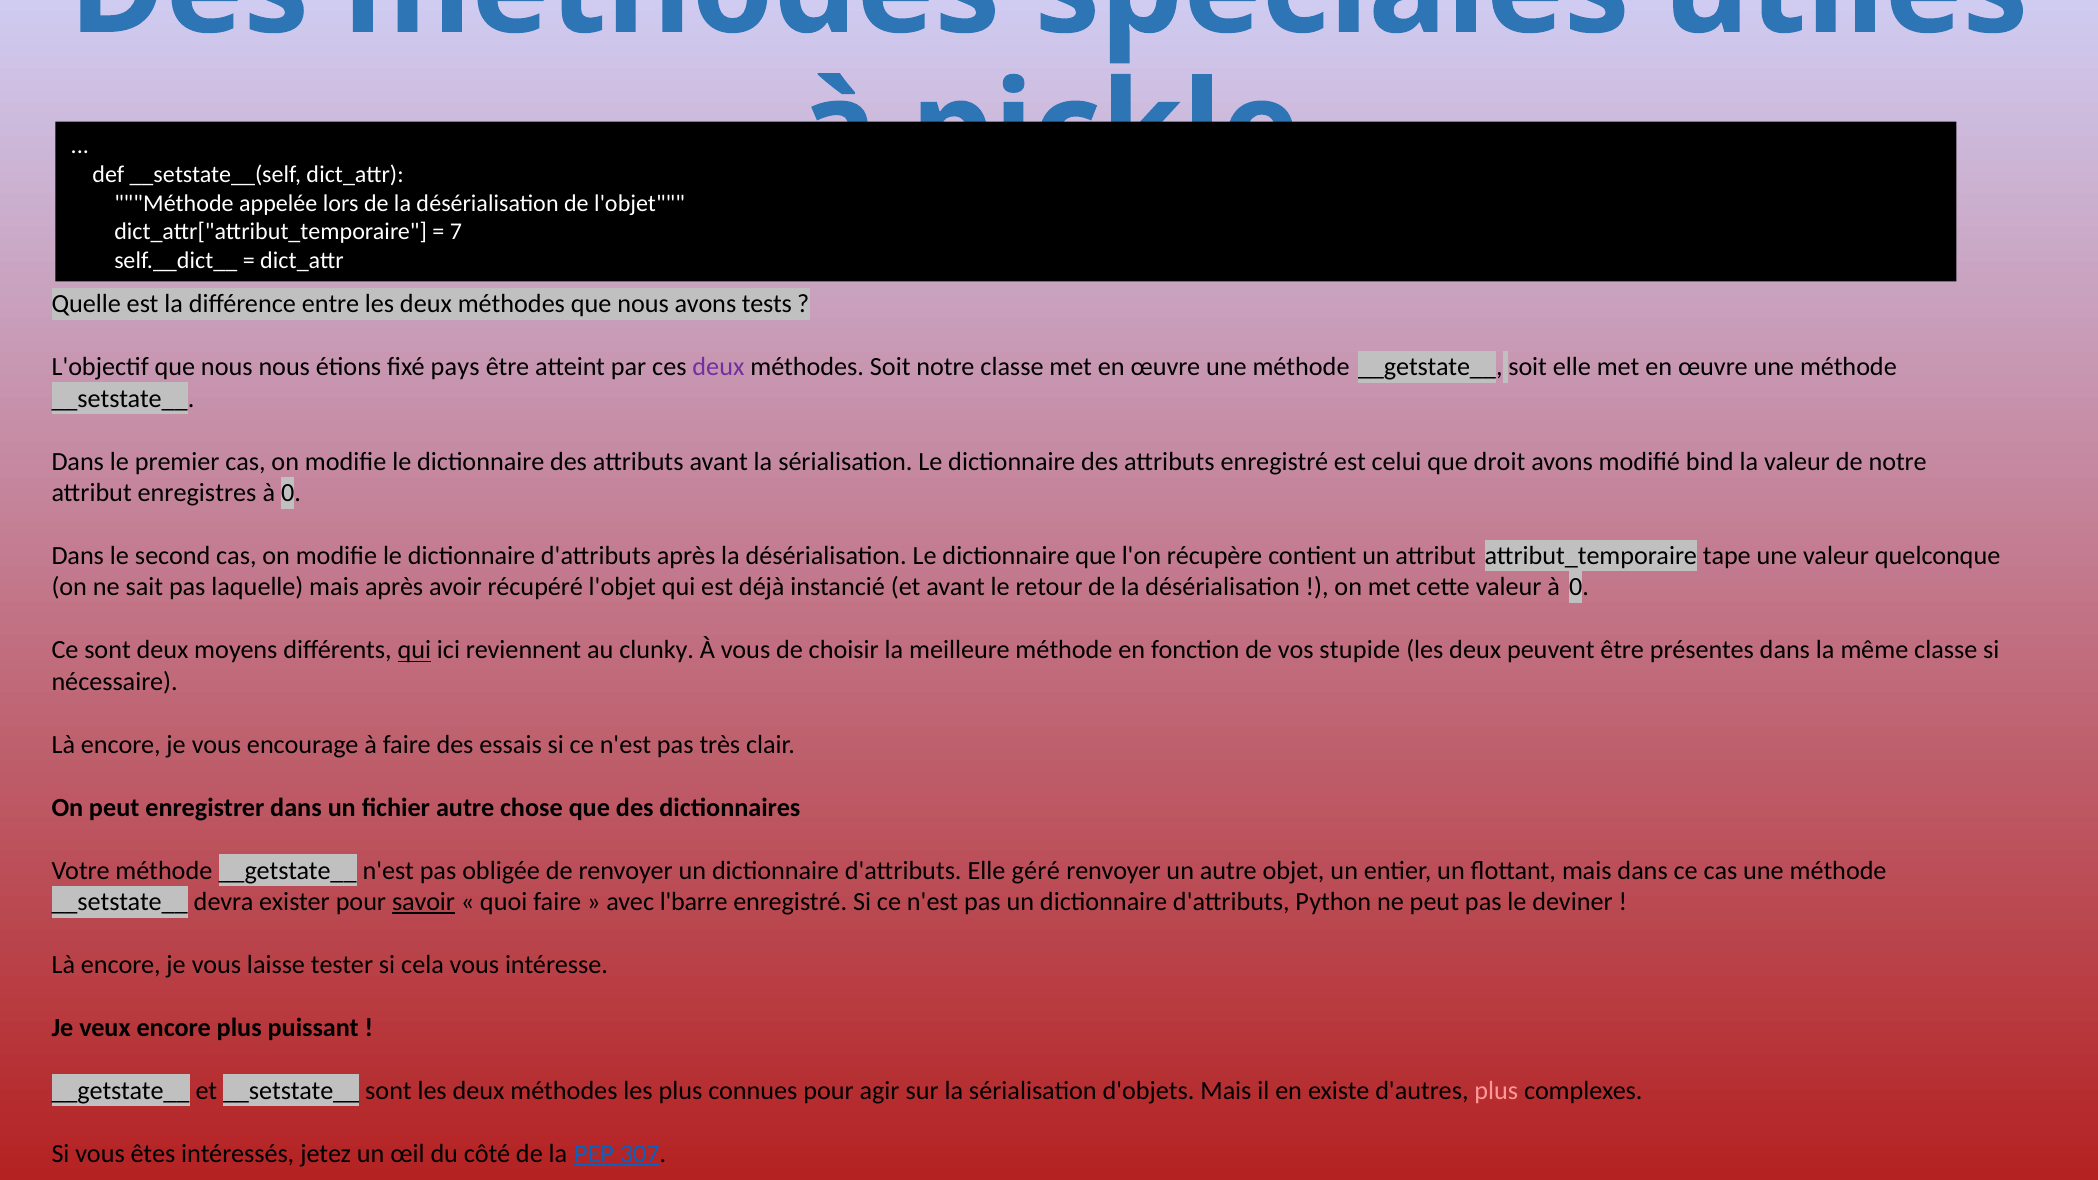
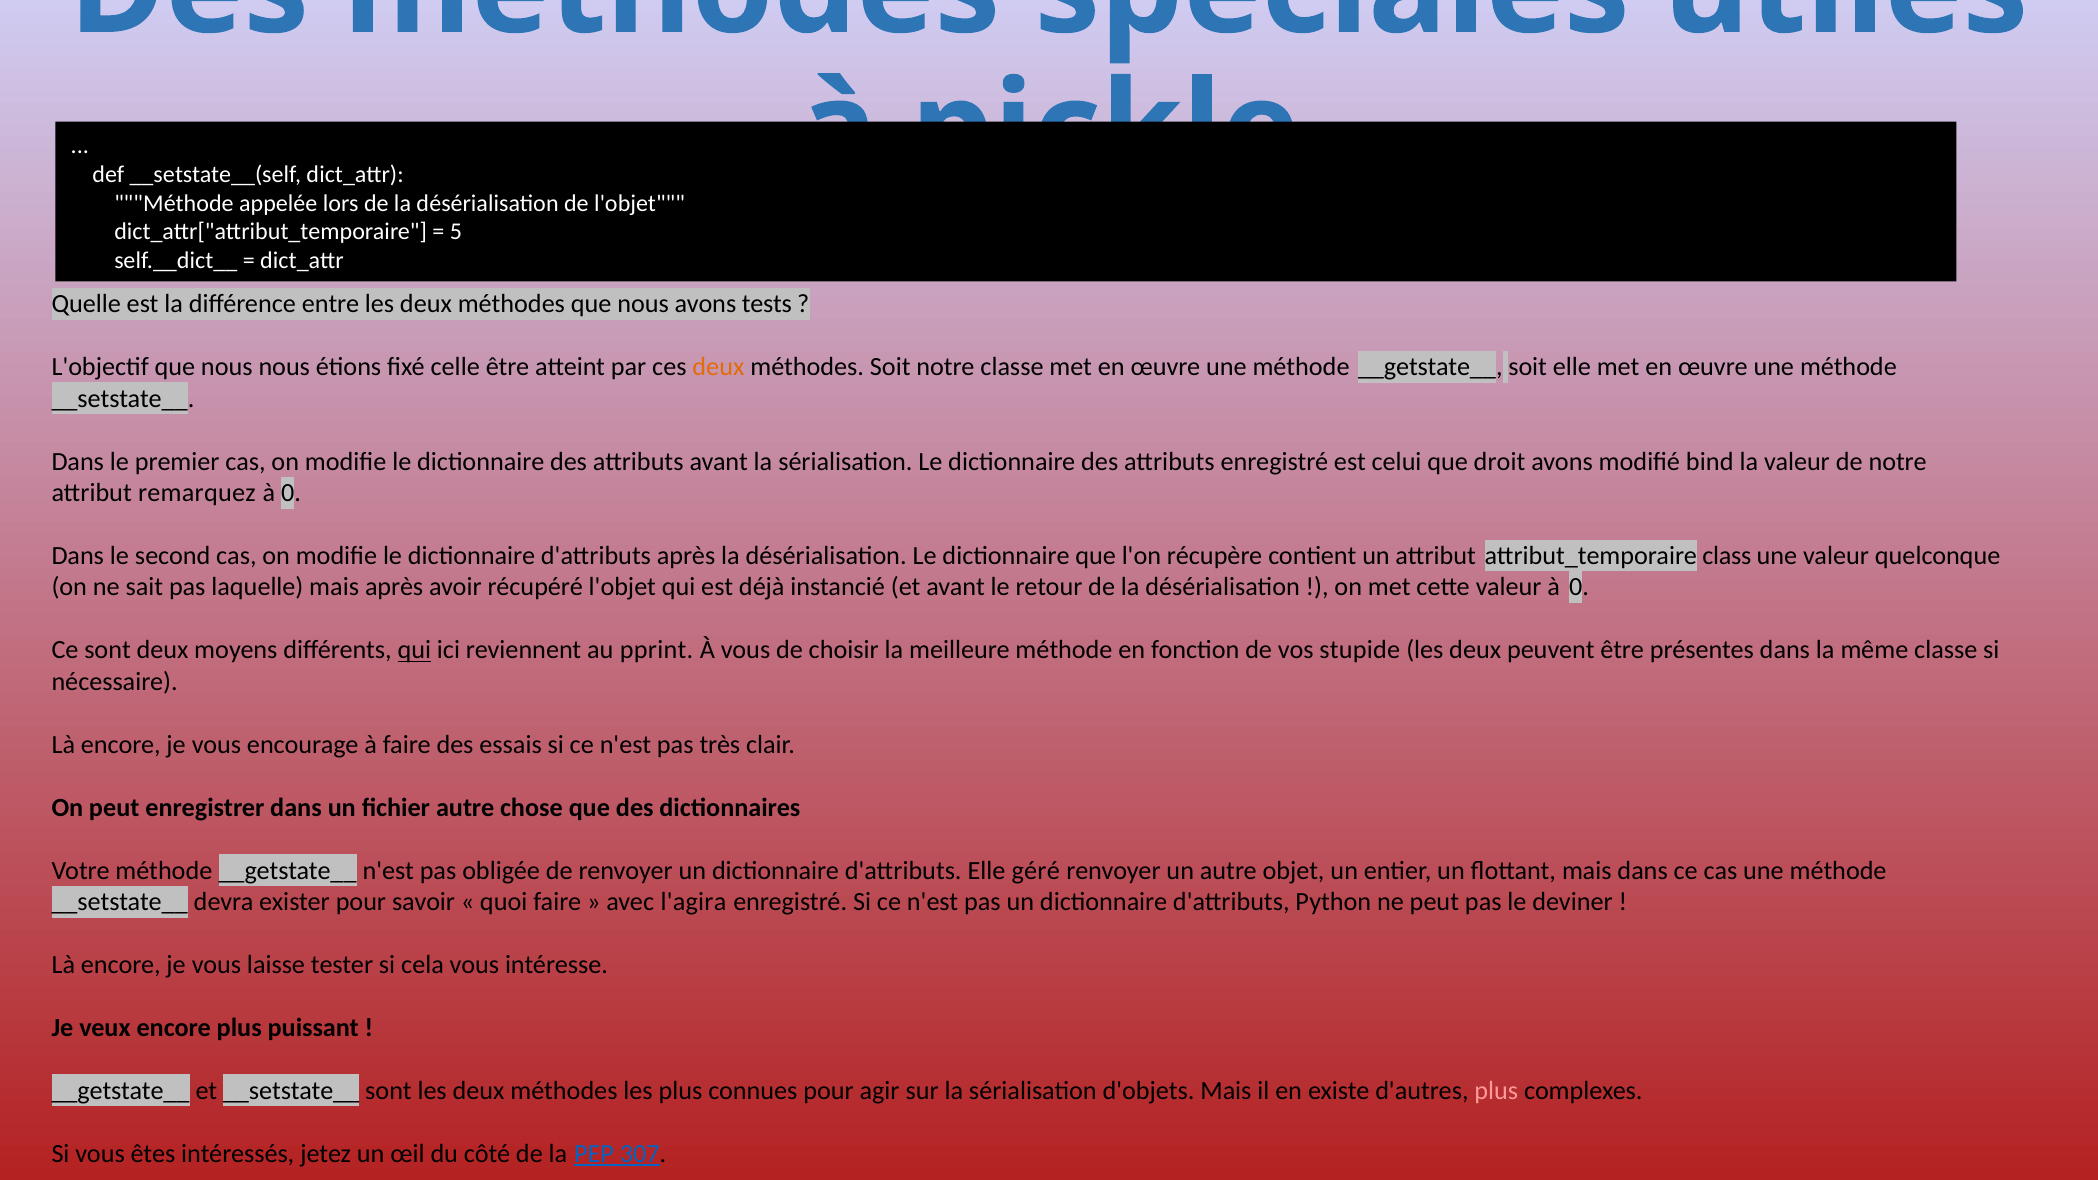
7: 7 -> 5
pays: pays -> celle
deux at (718, 367) colour: purple -> orange
enregistres: enregistres -> remarquez
tape: tape -> class
clunky: clunky -> pprint
savoir underline: present -> none
l'barre: l'barre -> l'agira
